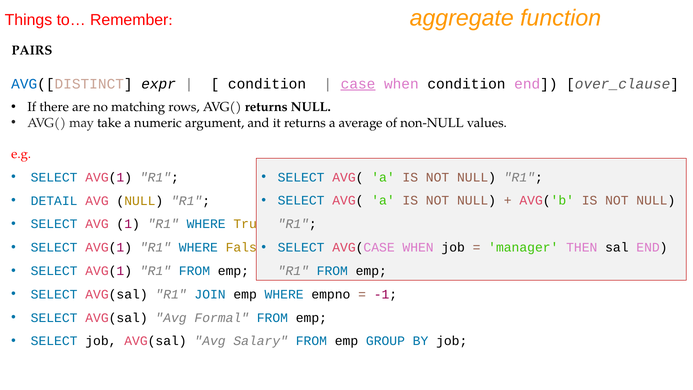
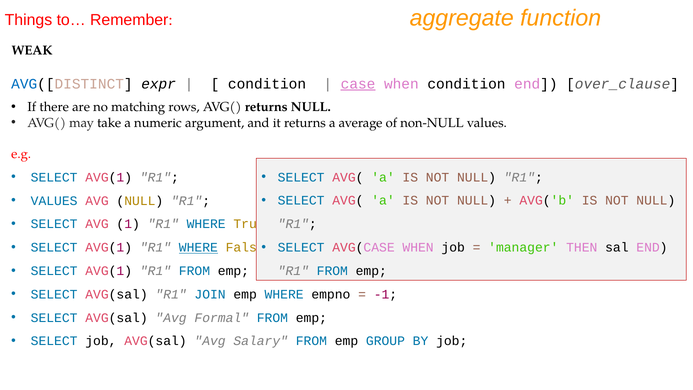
PAIRS: PAIRS -> WEAK
DETAIL at (54, 201): DETAIL -> VALUES
WHERE at (198, 247) underline: none -> present
